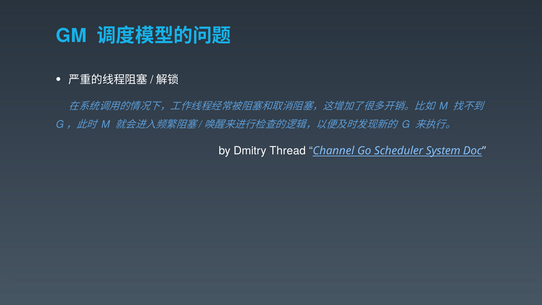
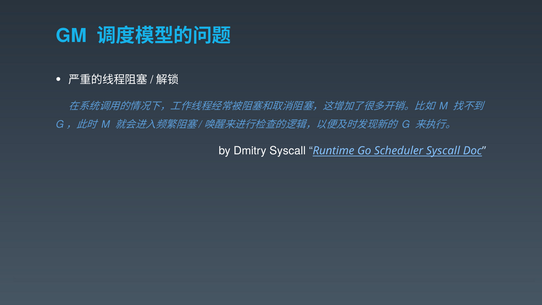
Dmitry Thread: Thread -> Syscall
Channel: Channel -> Runtime
Scheduler System: System -> Syscall
